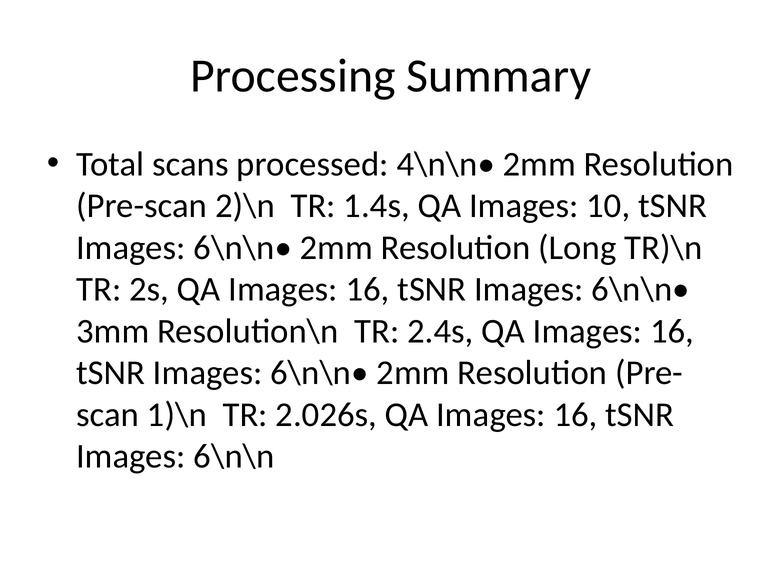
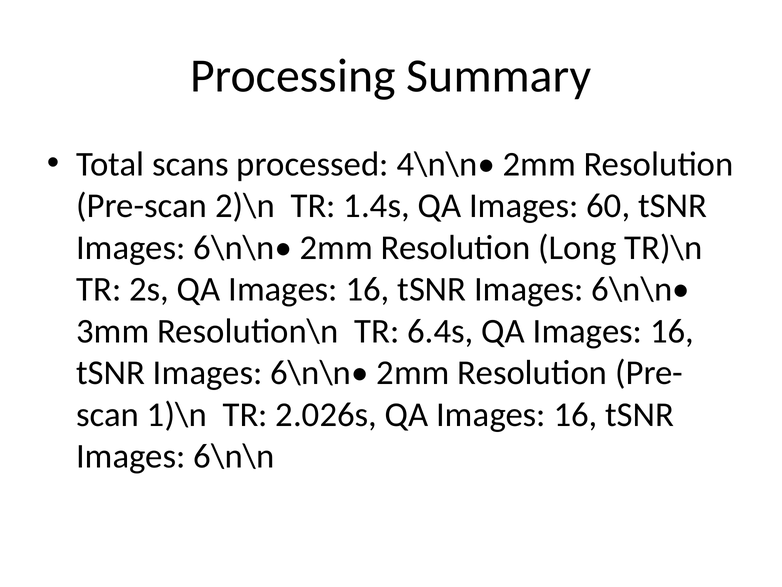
10: 10 -> 60
2.4s: 2.4s -> 6.4s
